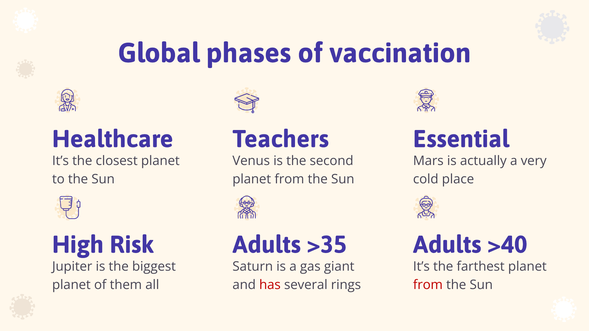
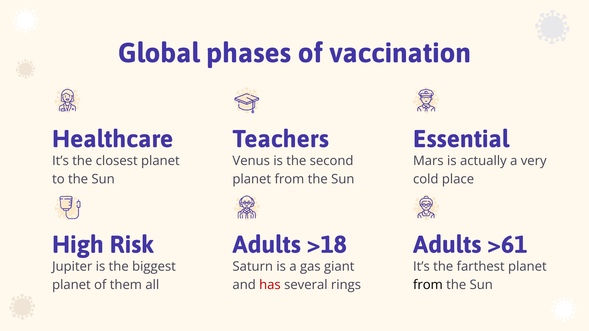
>35: >35 -> >18
>40: >40 -> >61
from at (428, 285) colour: red -> black
